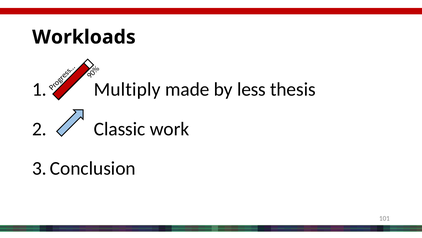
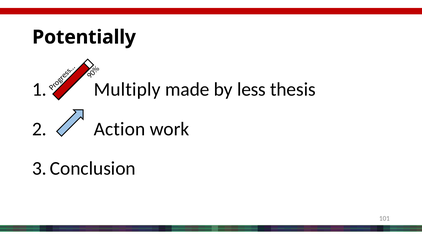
Workloads: Workloads -> Potentially
Classic: Classic -> Action
